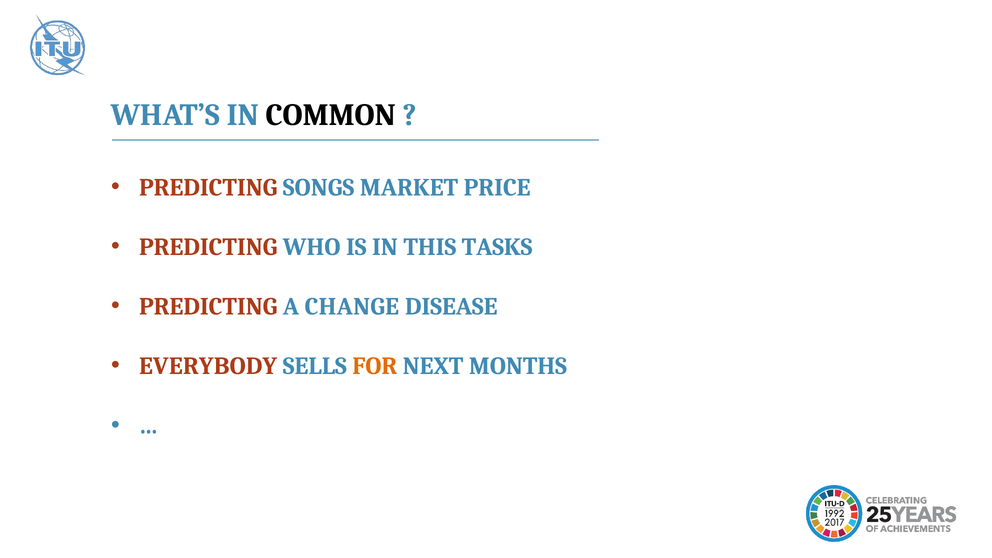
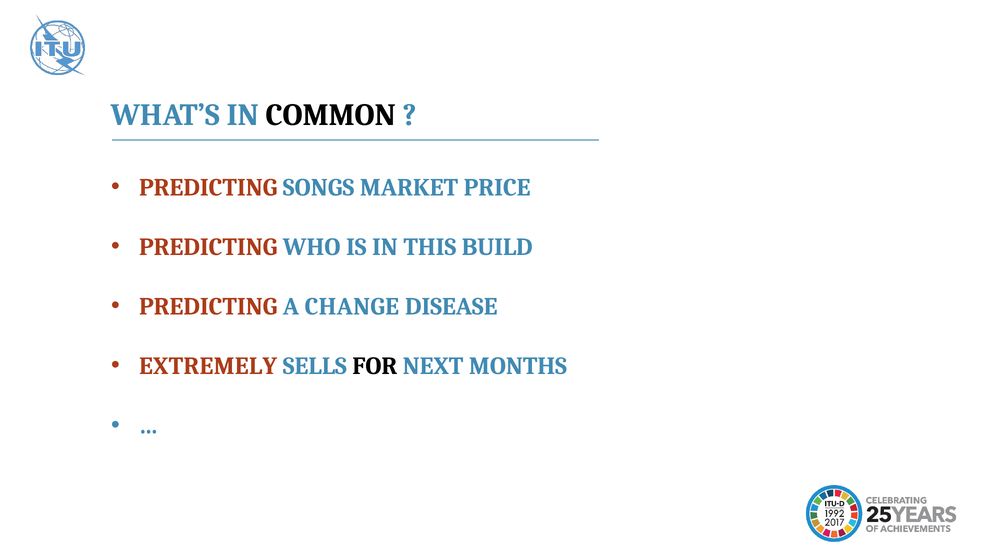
TASKS: TASKS -> BUILD
EVERYBODY: EVERYBODY -> EXTREMELY
FOR colour: orange -> black
